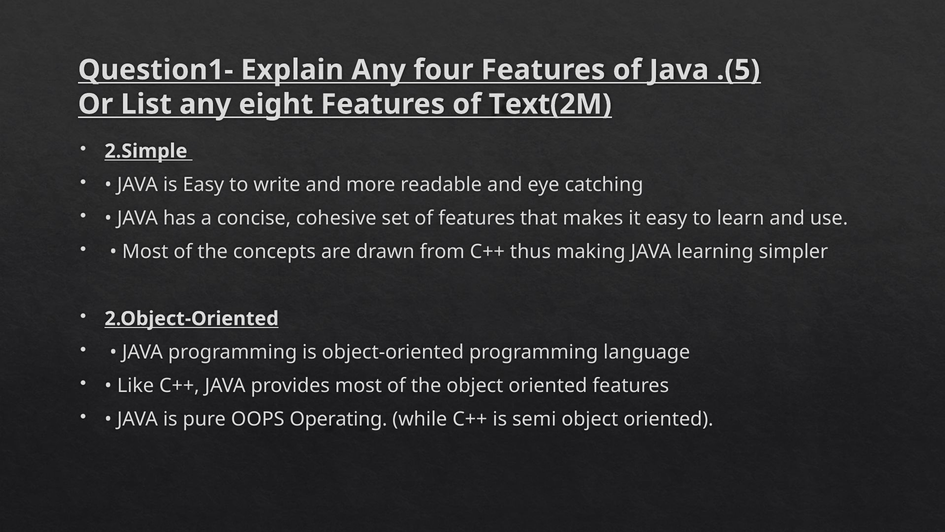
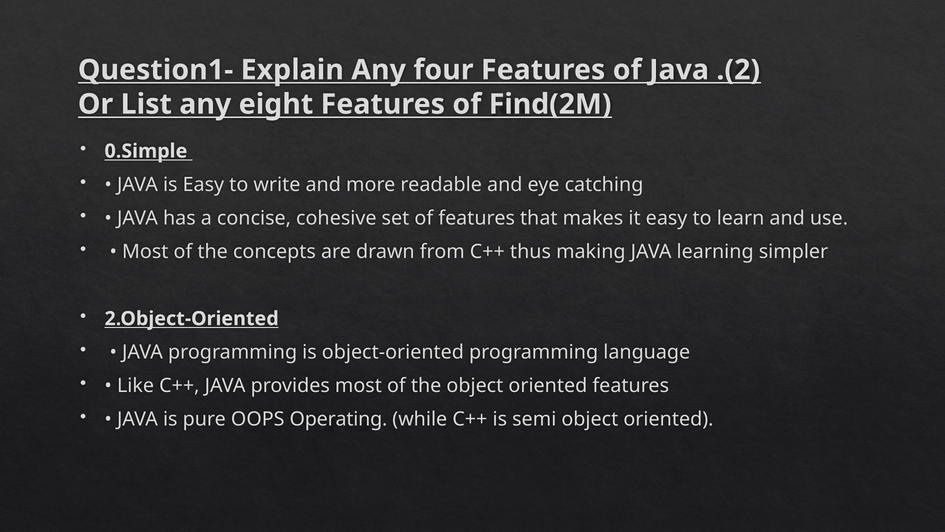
.(5: .(5 -> .(2
Text(2M: Text(2M -> Find(2M
2.Simple: 2.Simple -> 0.Simple
